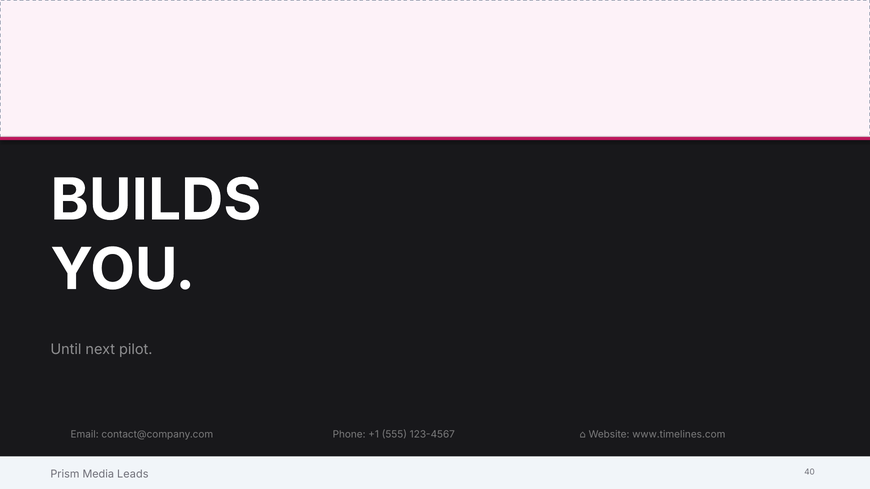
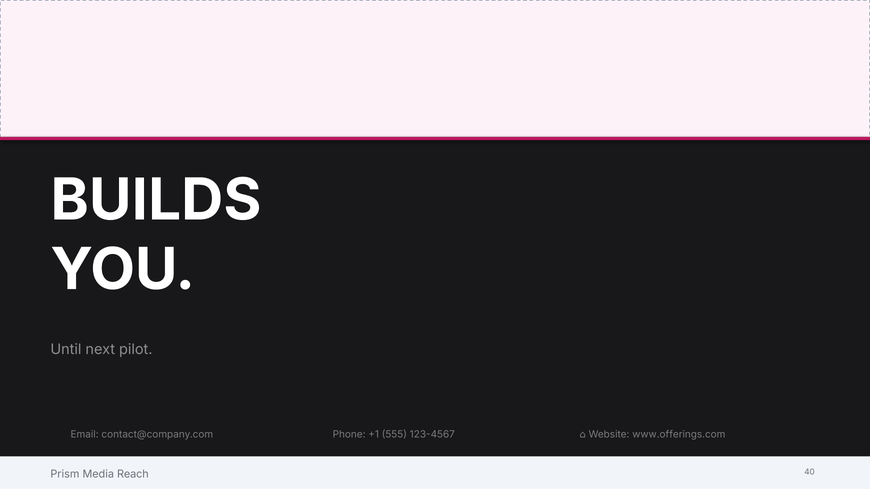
www.timelines.com: www.timelines.com -> www.offerings.com
Leads: Leads -> Reach
